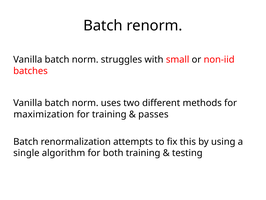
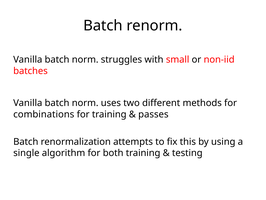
maximization: maximization -> combinations
